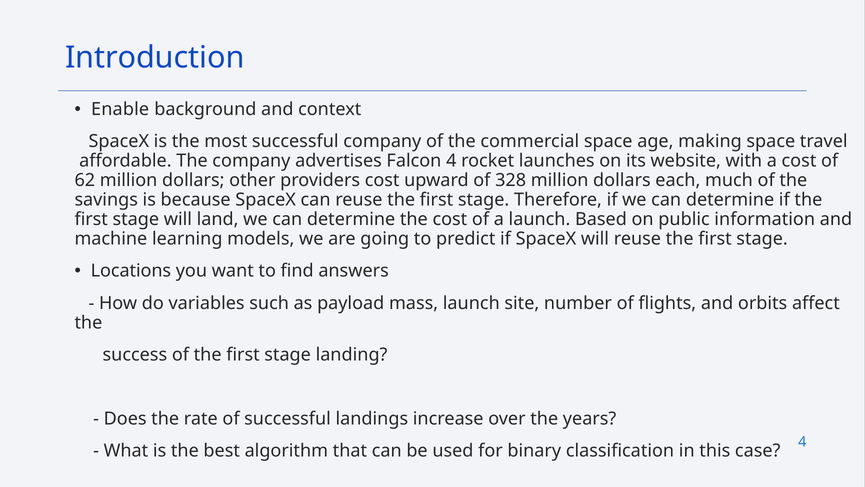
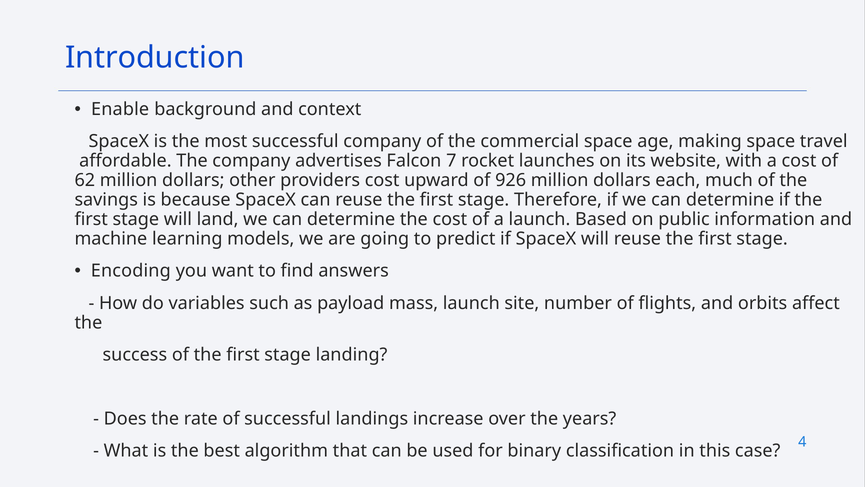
Falcon 4: 4 -> 7
328: 328 -> 926
Locations: Locations -> Encoding
